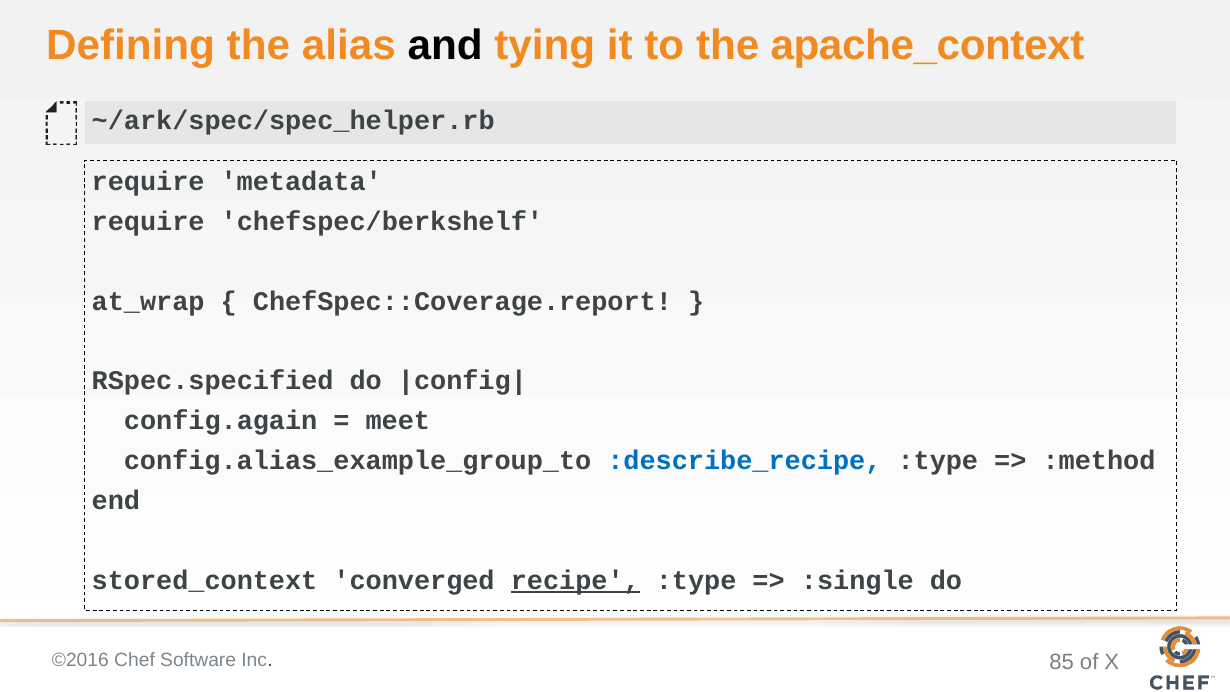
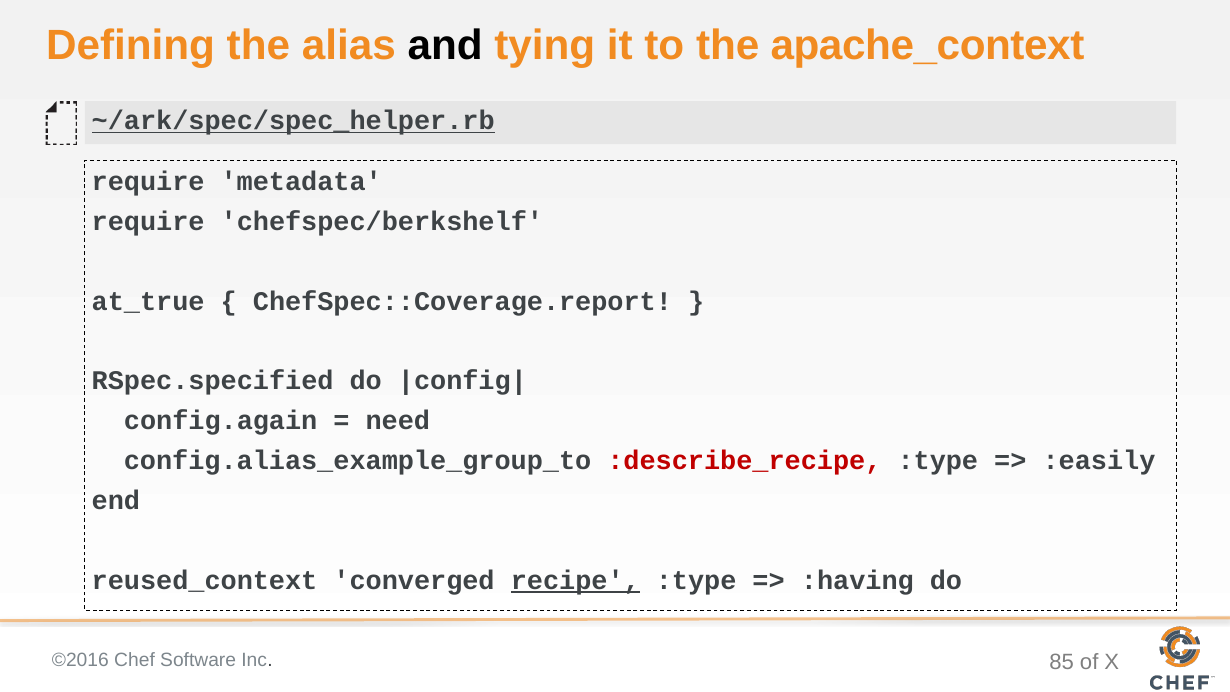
~/ark/spec/spec_helper.rb underline: none -> present
at_wrap: at_wrap -> at_true
meet: meet -> need
:describe_recipe colour: blue -> red
:method: :method -> :easily
stored_context: stored_context -> reused_context
:single: :single -> :having
